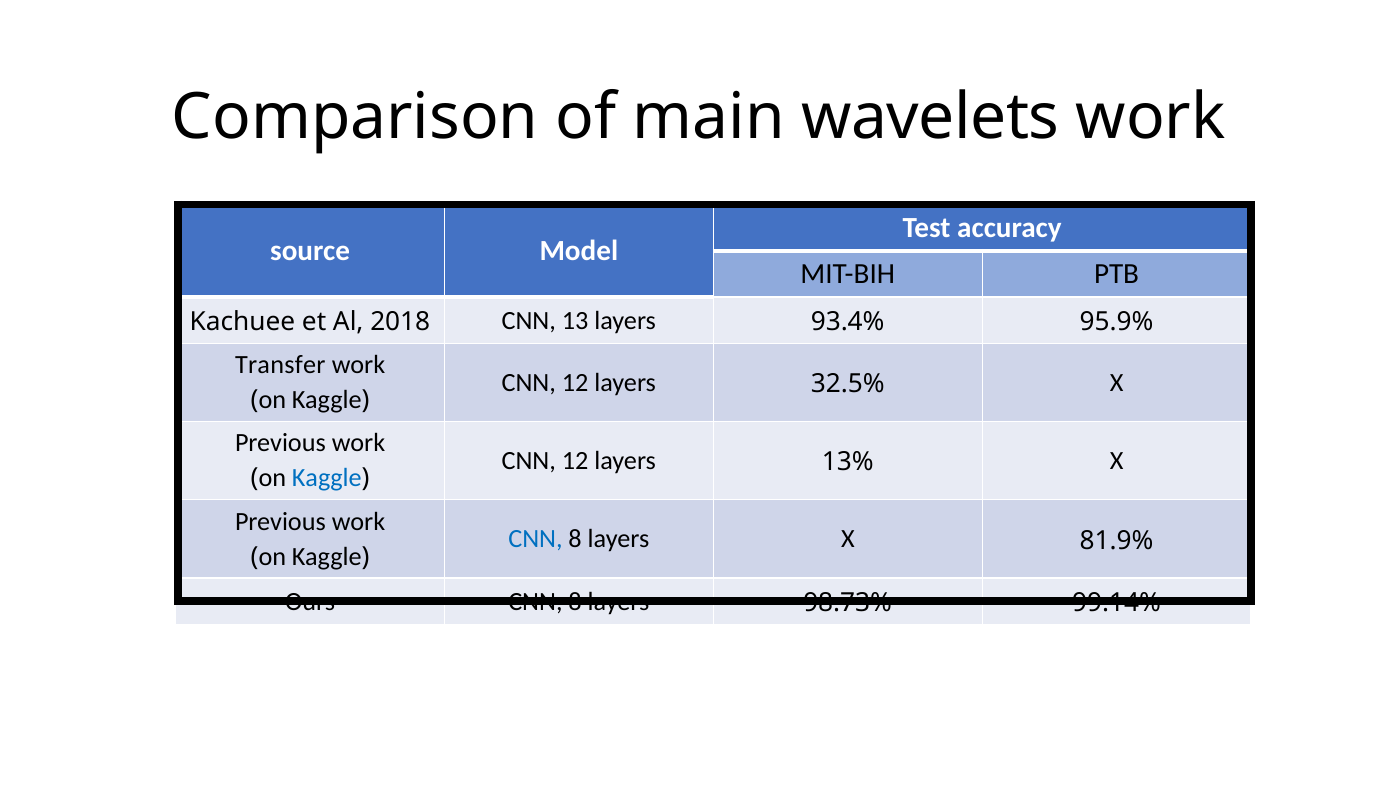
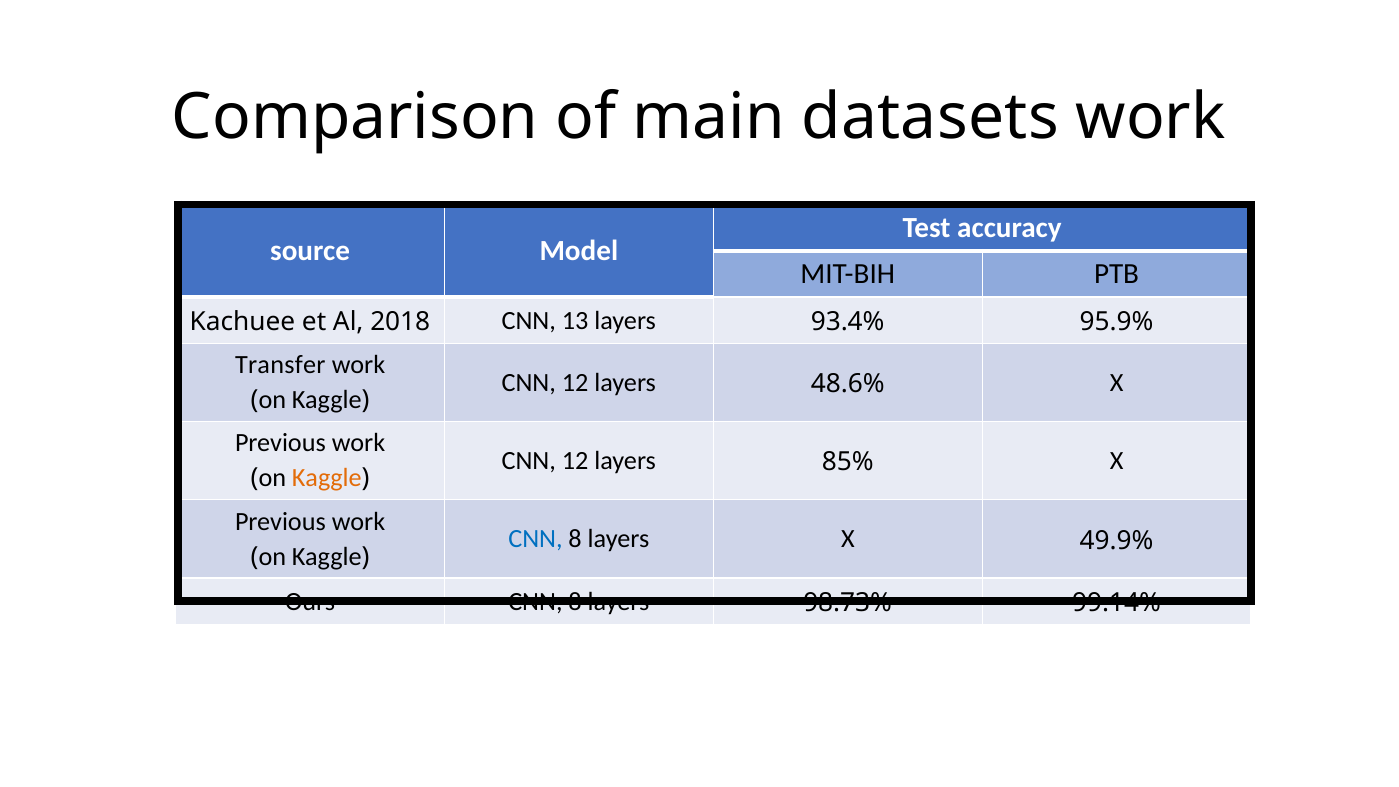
wavelets: wavelets -> datasets
32.5%: 32.5% -> 48.6%
13%: 13% -> 85%
Kaggle at (327, 478) colour: blue -> orange
81.9%: 81.9% -> 49.9%
